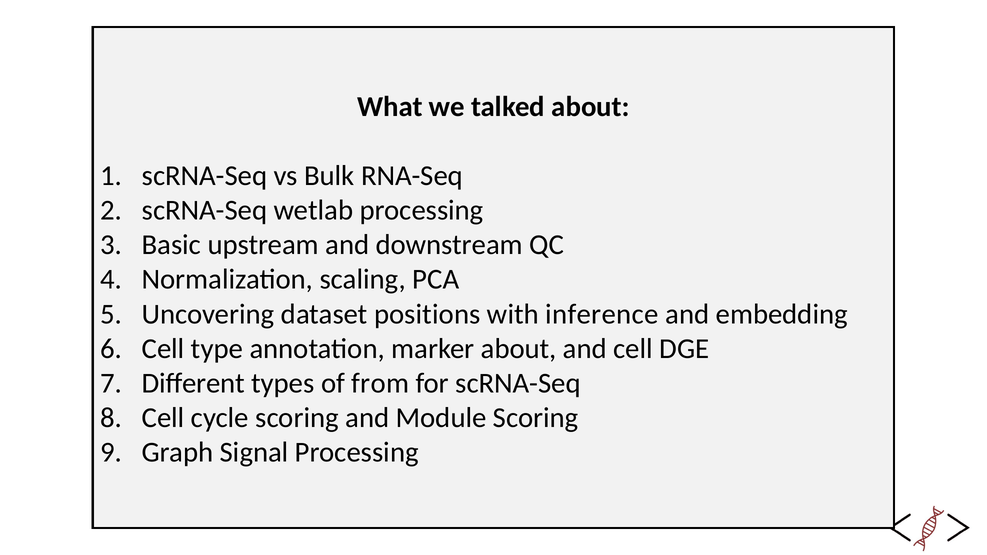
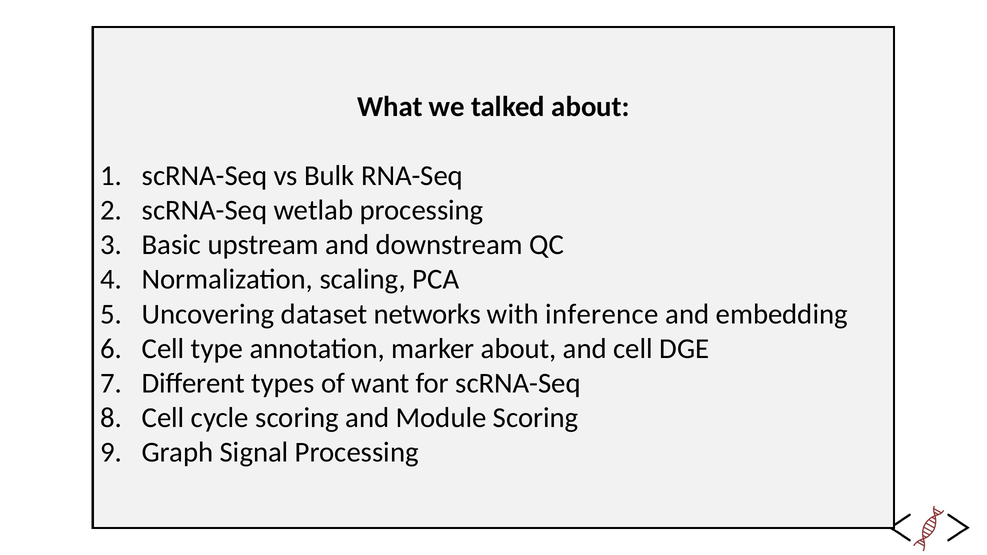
positions: positions -> networks
from: from -> want
